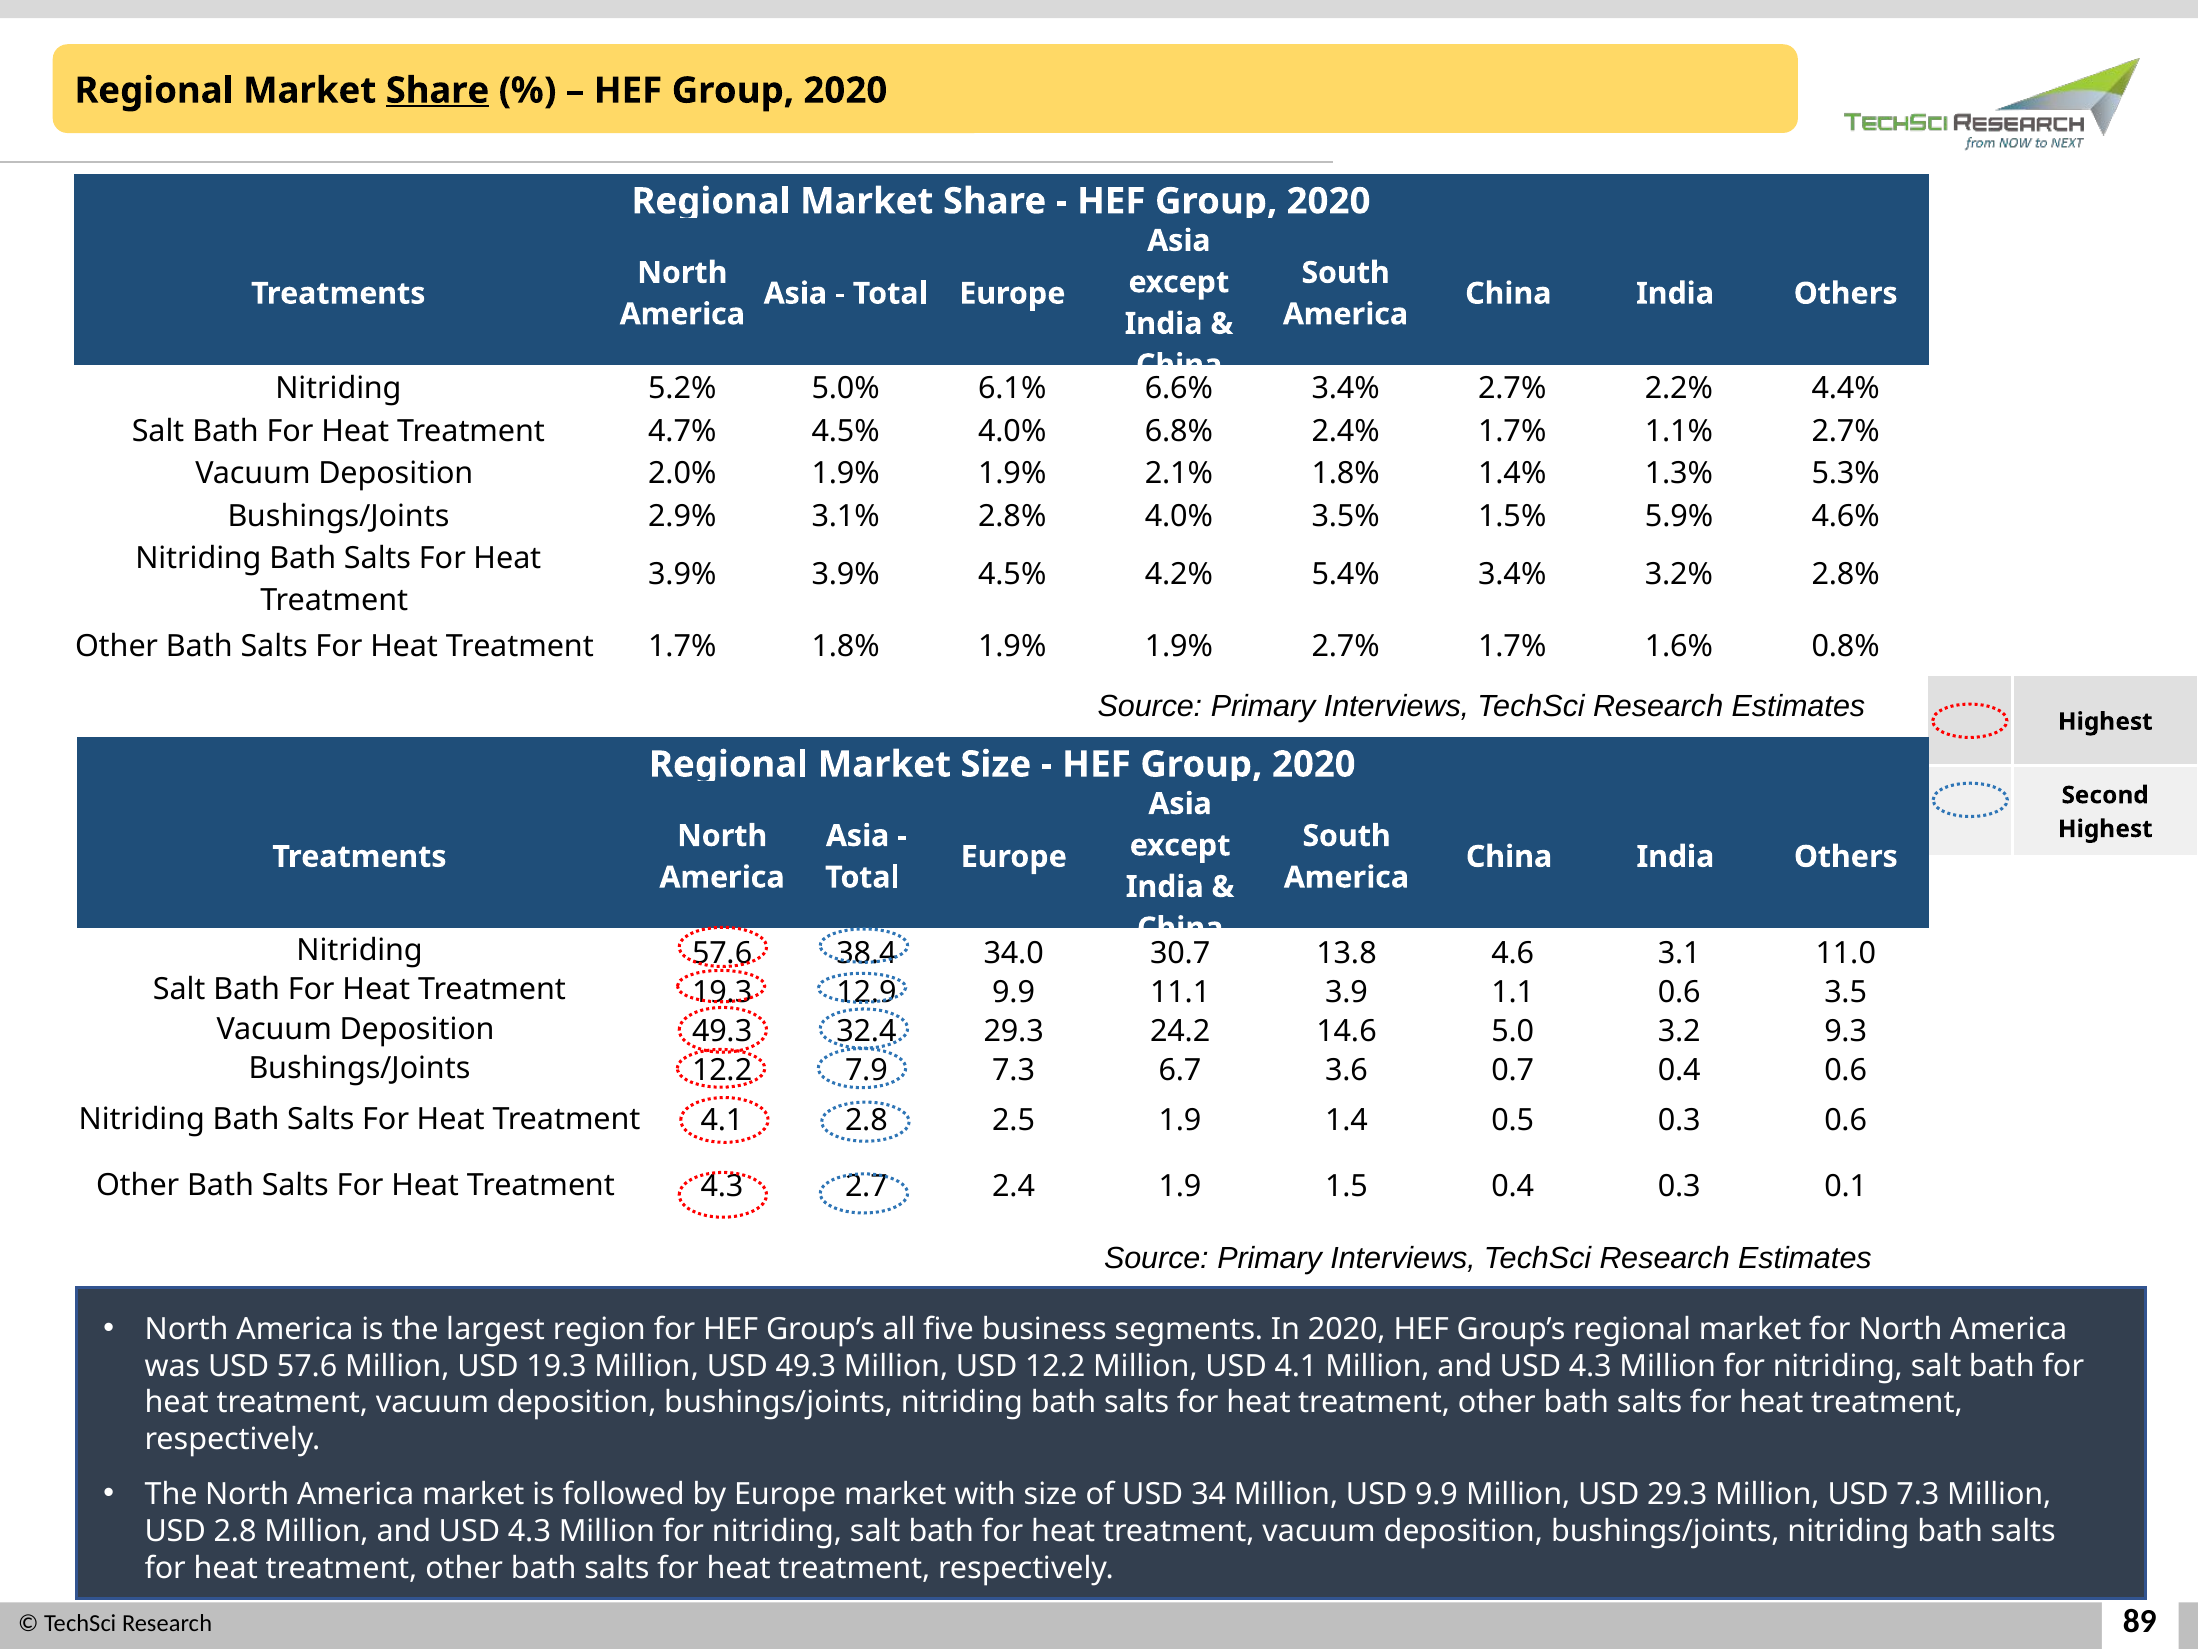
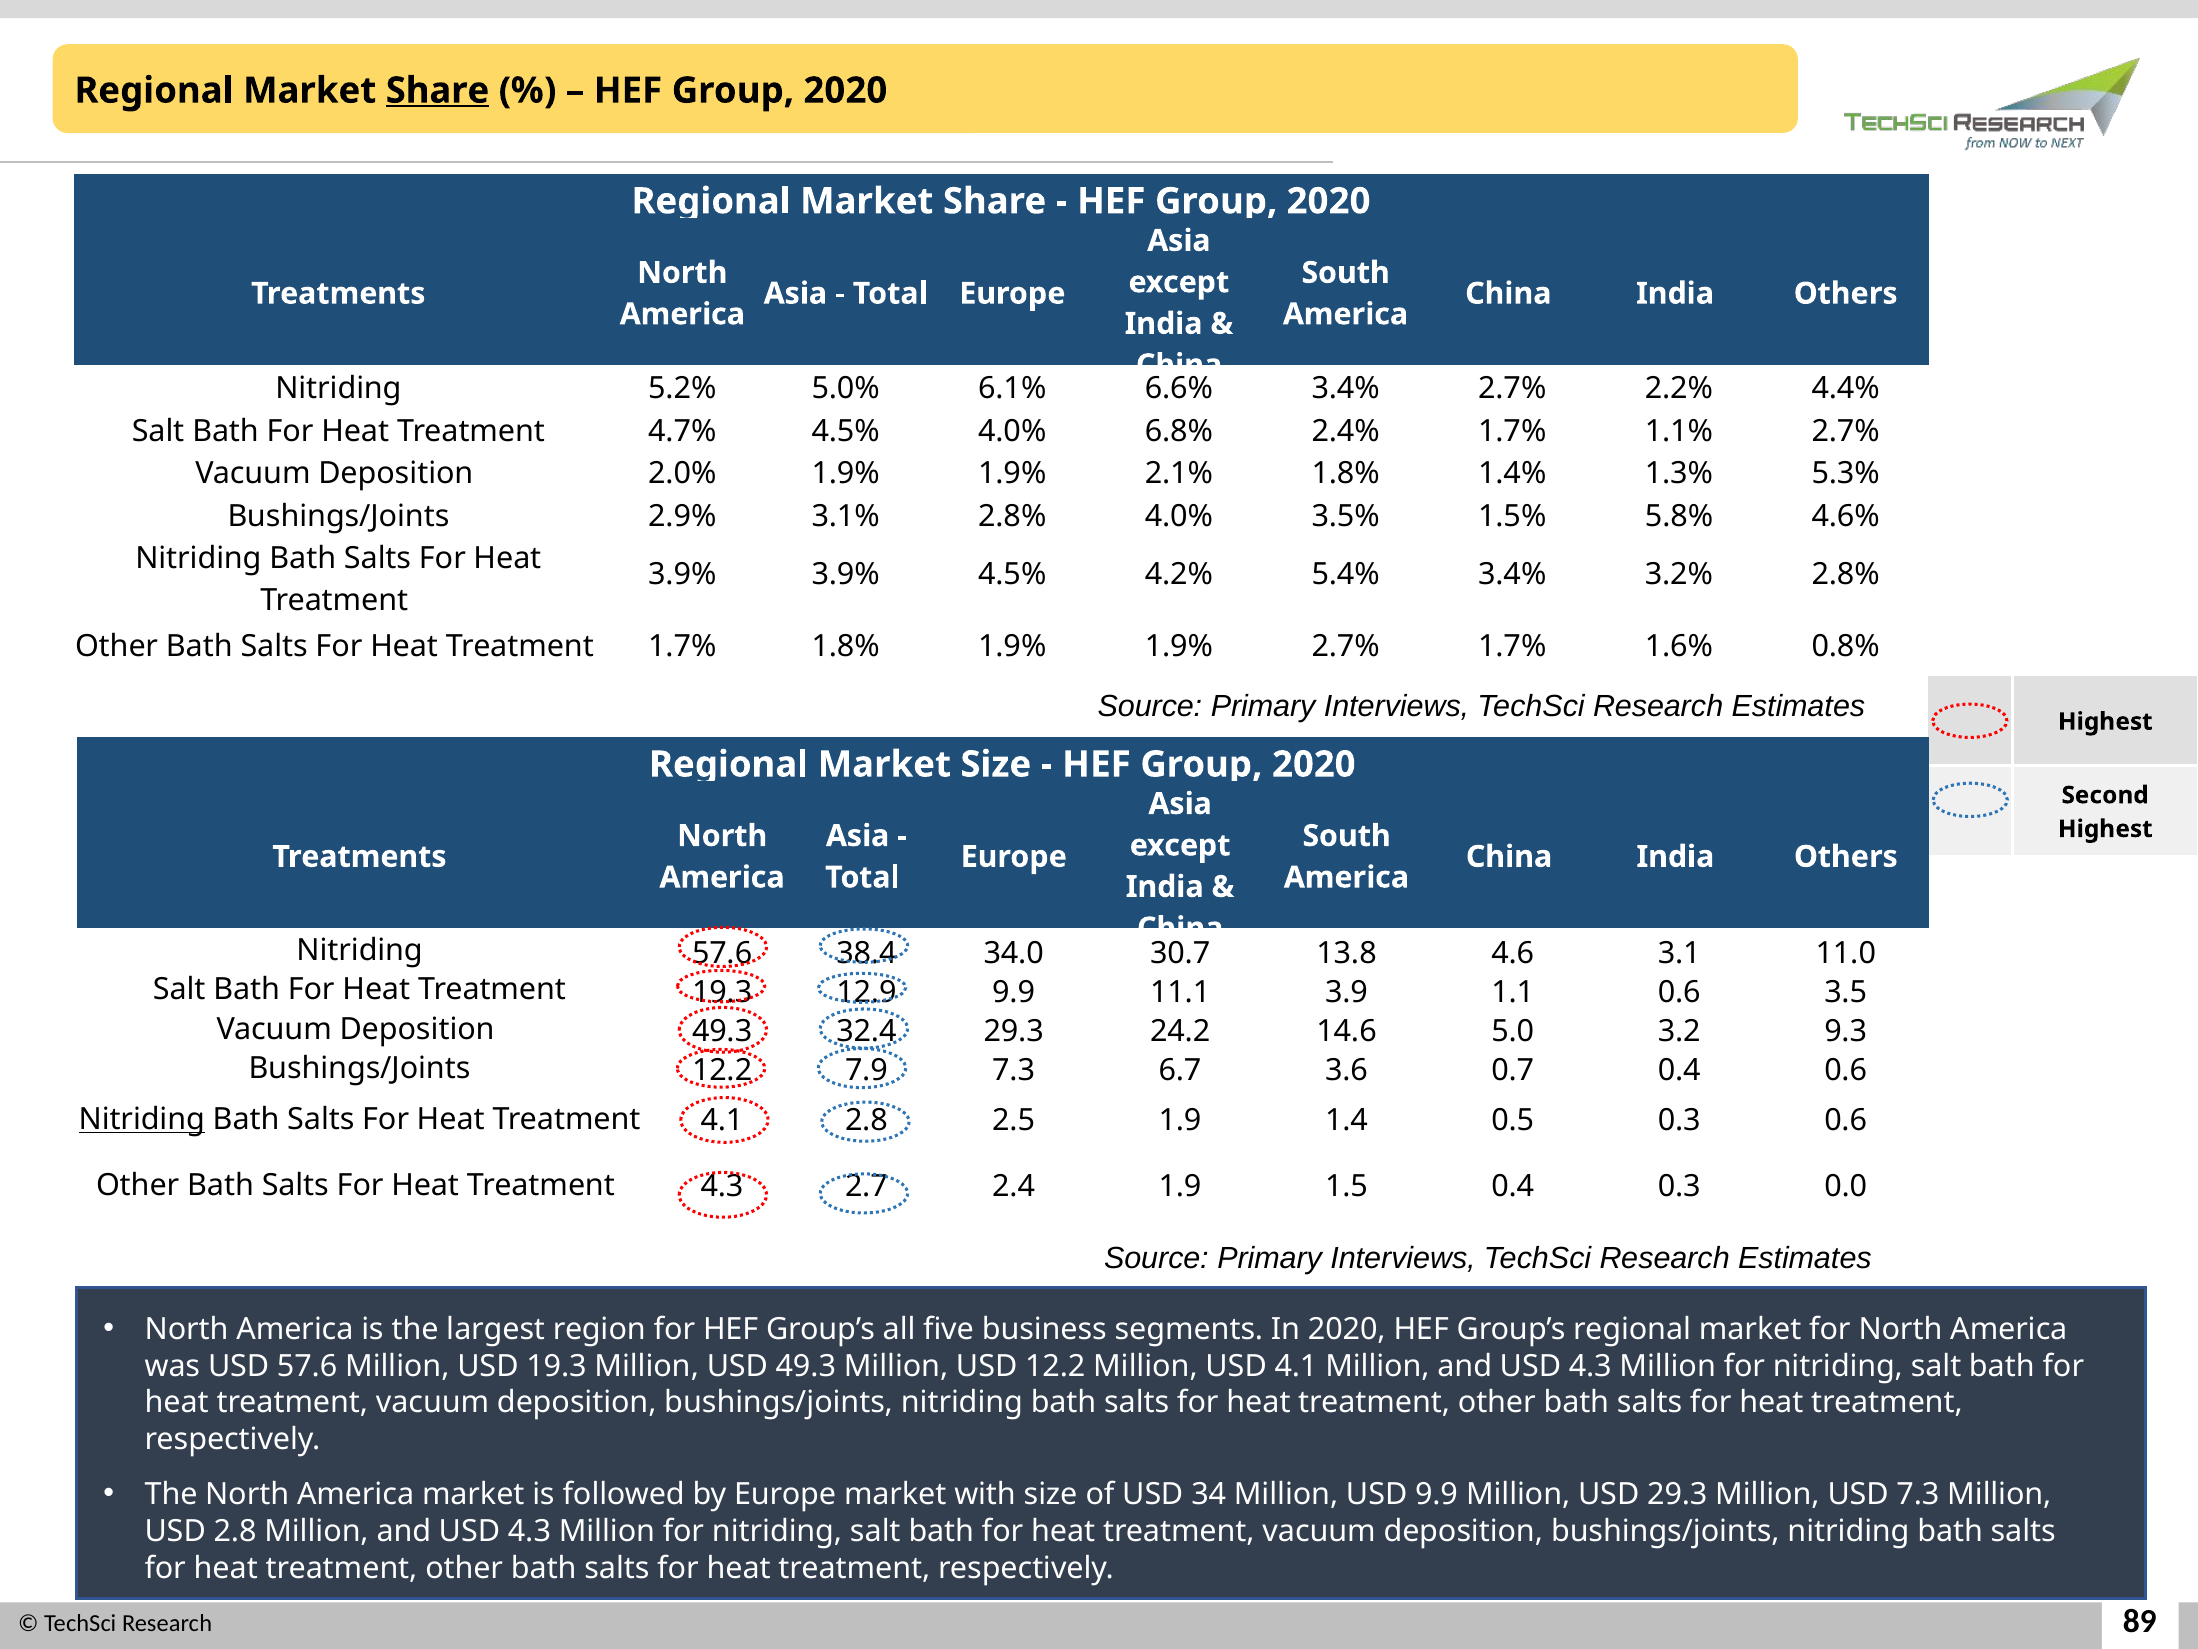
5.9%: 5.9% -> 5.8%
Nitriding at (142, 1119) underline: none -> present
0.1: 0.1 -> 0.0
